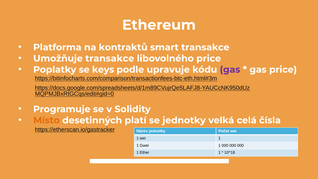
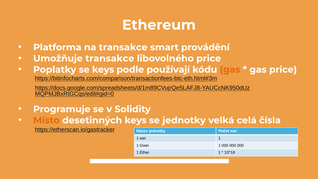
na kontraktů: kontraktů -> transakce
smart transakce: transakce -> provádění
upravuje: upravuje -> používají
gas at (230, 70) colour: purple -> orange
desetinných platí: platí -> keys
